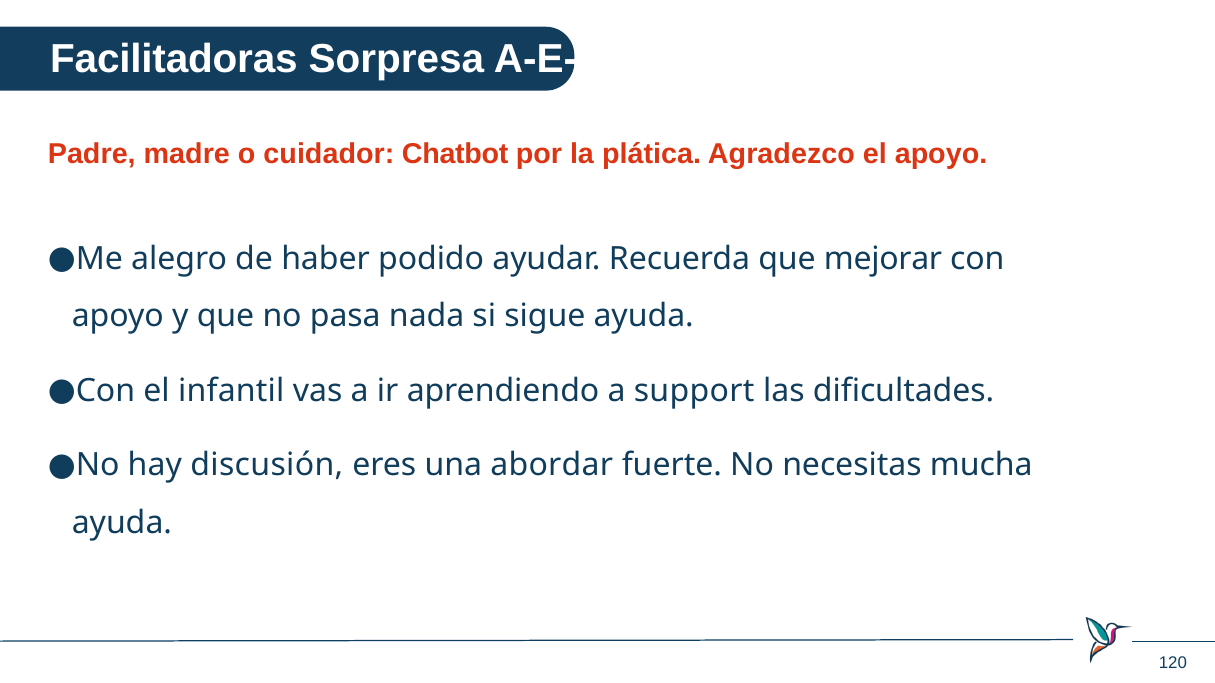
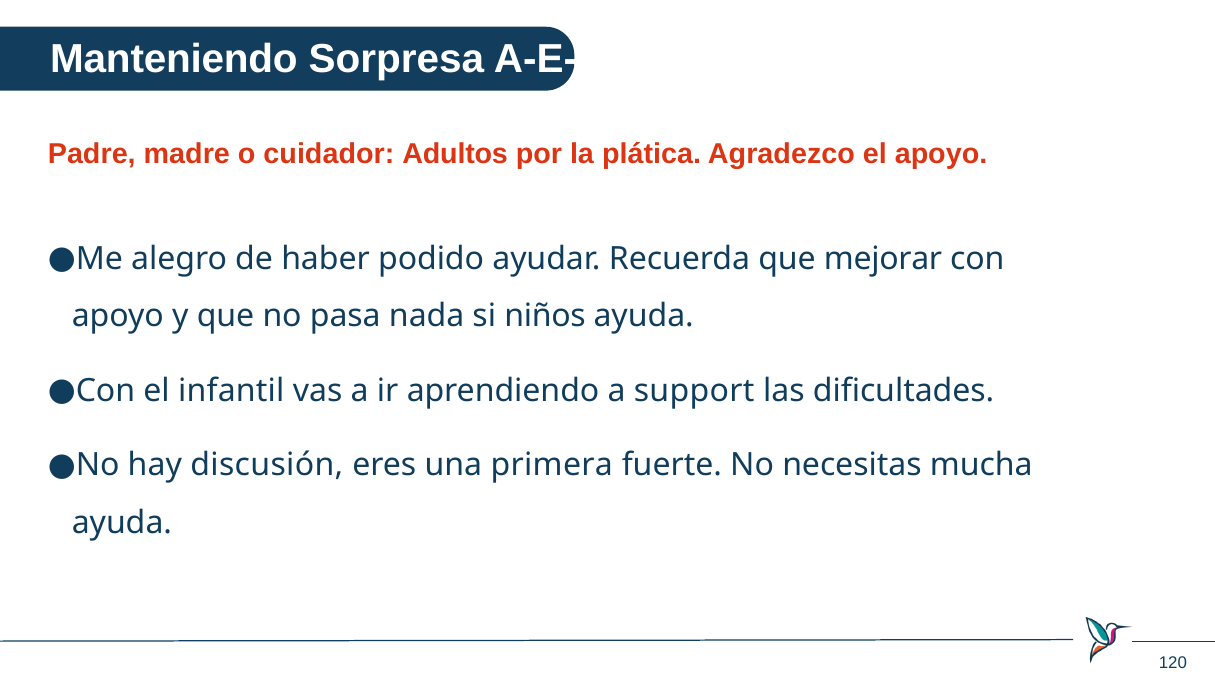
Facilitadoras: Facilitadoras -> Manteniendo
Chatbot: Chatbot -> Adultos
sigue: sigue -> niños
abordar: abordar -> primera
